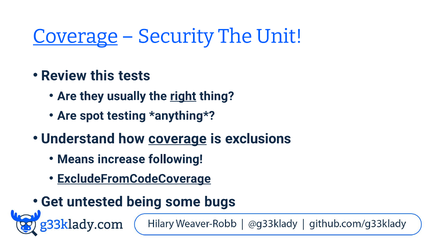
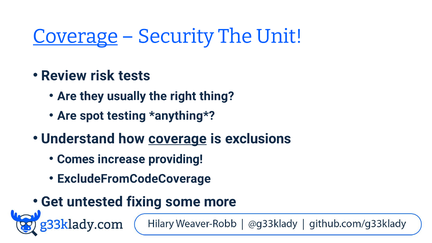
this: this -> risk
right underline: present -> none
Means: Means -> Comes
following: following -> providing
ExcludeFromCodeCoverage underline: present -> none
being: being -> fixing
bugs: bugs -> more
